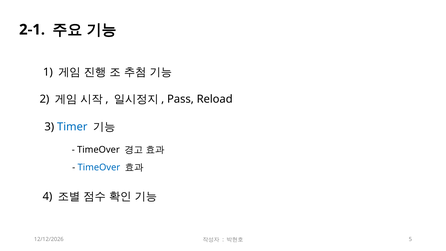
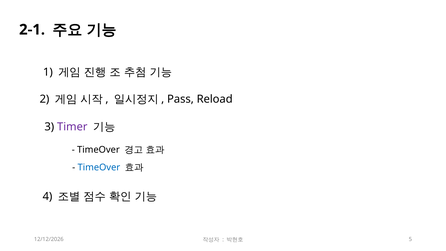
Timer colour: blue -> purple
